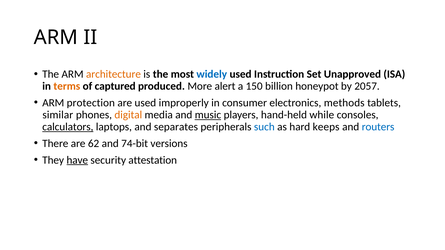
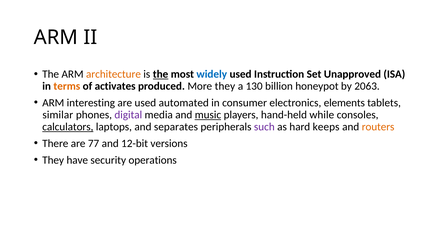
the at (161, 74) underline: none -> present
captured: captured -> activates
More alert: alert -> they
150: 150 -> 130
2057: 2057 -> 2063
protection: protection -> interesting
improperly: improperly -> automated
methods: methods -> elements
digital colour: orange -> purple
such colour: blue -> purple
routers colour: blue -> orange
62: 62 -> 77
74-bit: 74-bit -> 12-bit
have underline: present -> none
attestation: attestation -> operations
